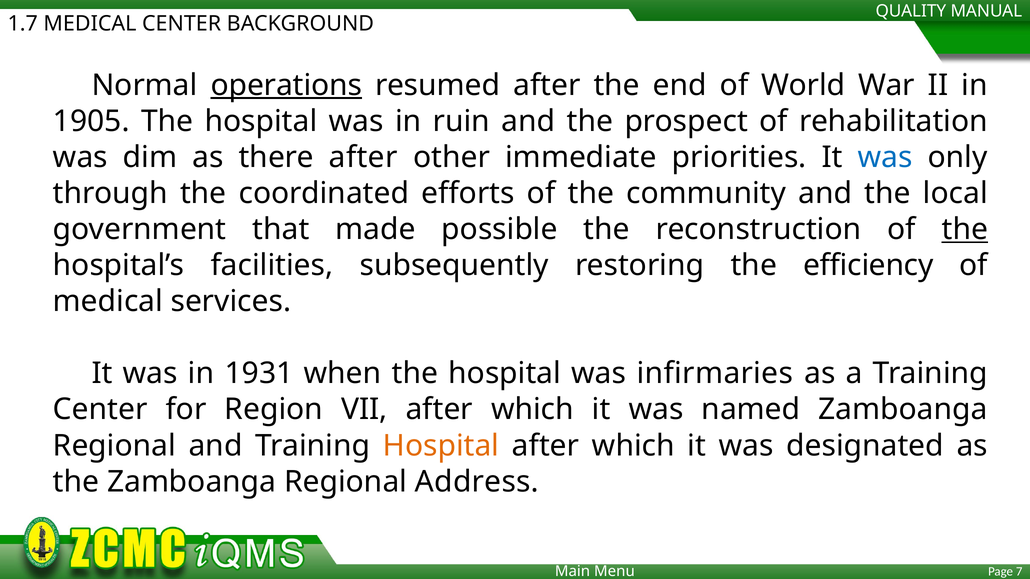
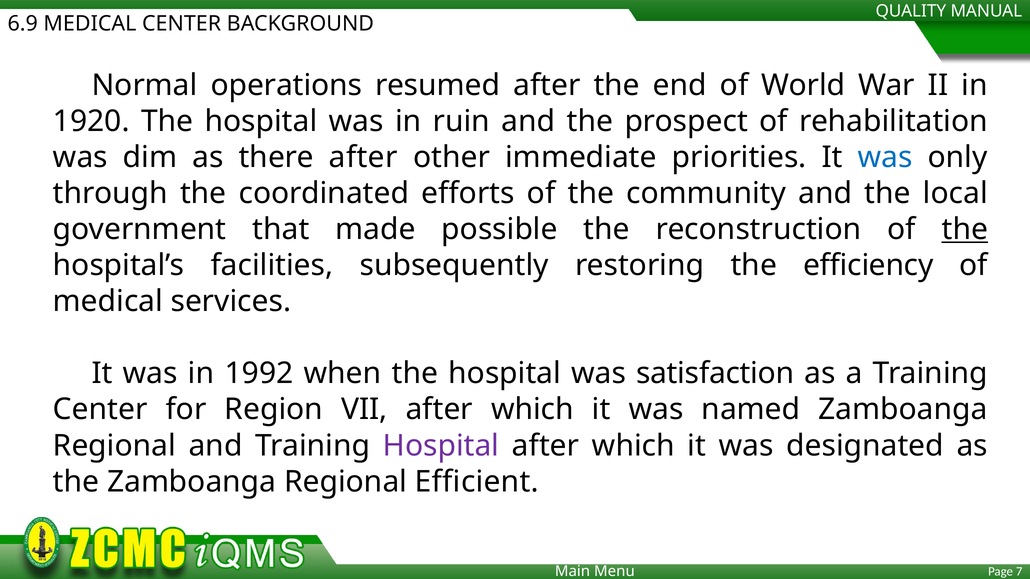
1.7: 1.7 -> 6.9
operations underline: present -> none
1905: 1905 -> 1920
1931: 1931 -> 1992
infirmaries: infirmaries -> satisfaction
Hospital at (441, 446) colour: orange -> purple
Address: Address -> Efficient
